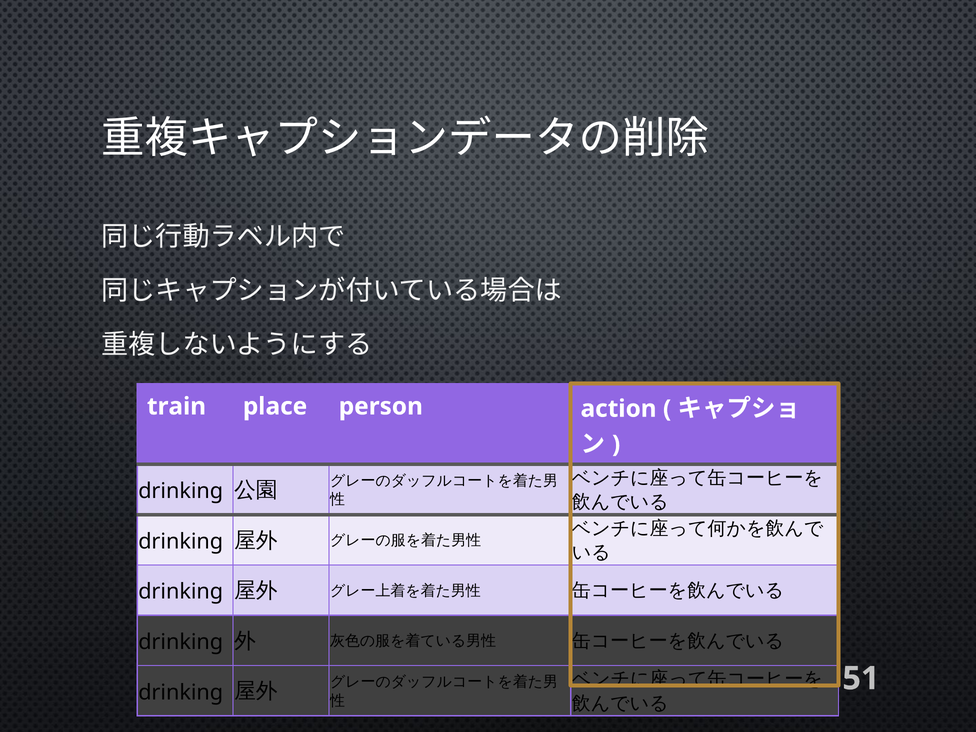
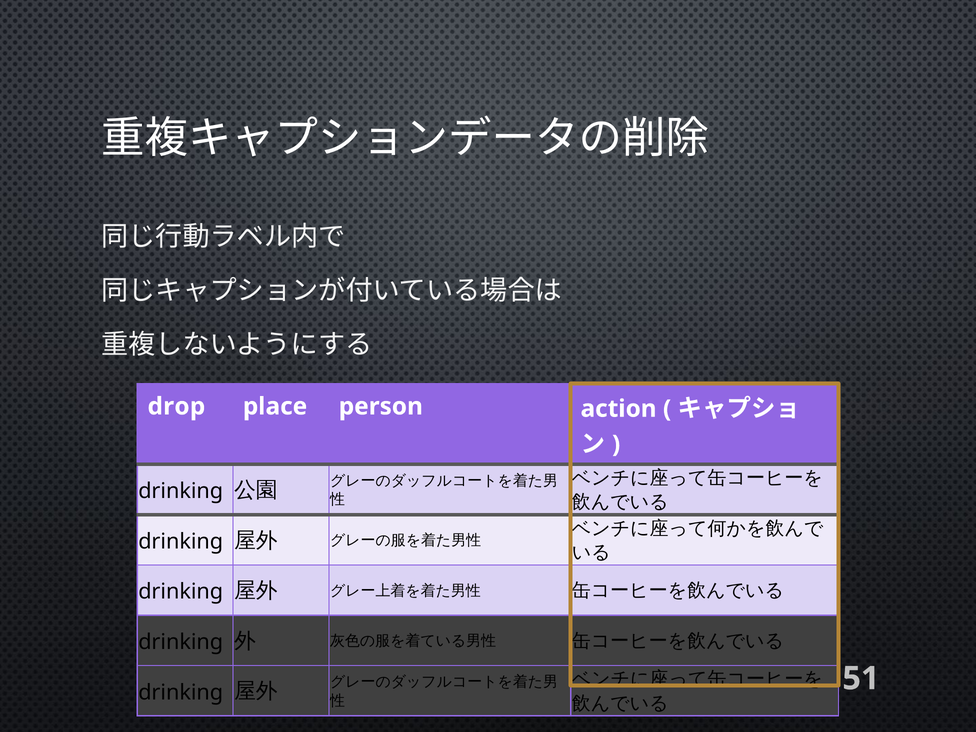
train: train -> drop
